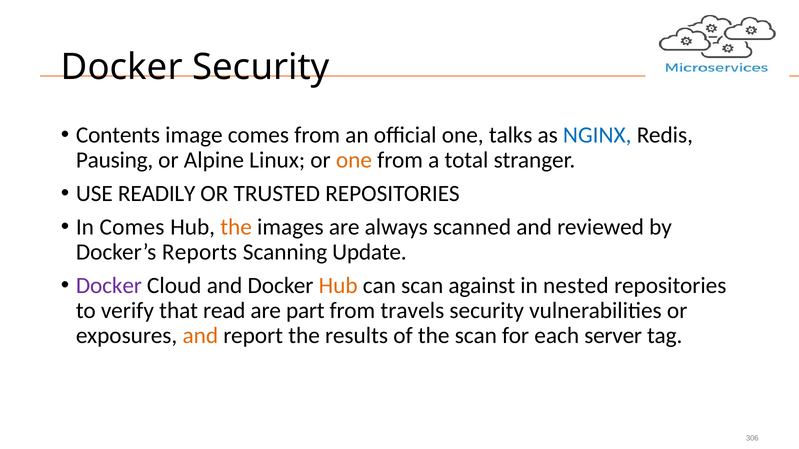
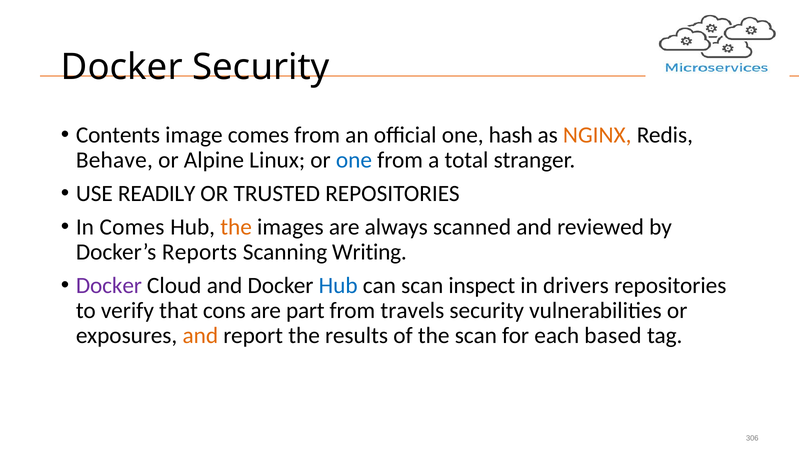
talks: talks -> hash
NGINX colour: blue -> orange
Pausing: Pausing -> Behave
one at (354, 160) colour: orange -> blue
Update: Update -> Writing
Hub at (338, 286) colour: orange -> blue
against: against -> inspect
nested: nested -> drivers
read: read -> cons
server: server -> based
